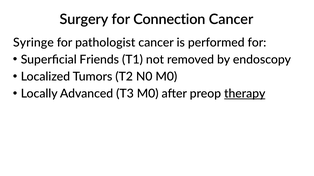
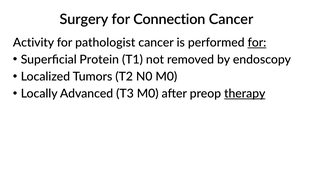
Syringe: Syringe -> Activity
for at (257, 43) underline: none -> present
Friends: Friends -> Protein
